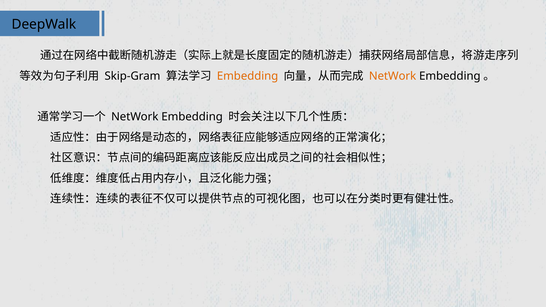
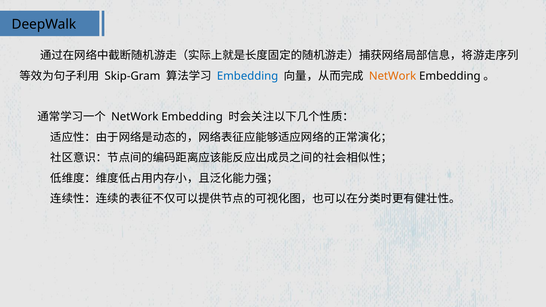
Embedding at (248, 76) colour: orange -> blue
